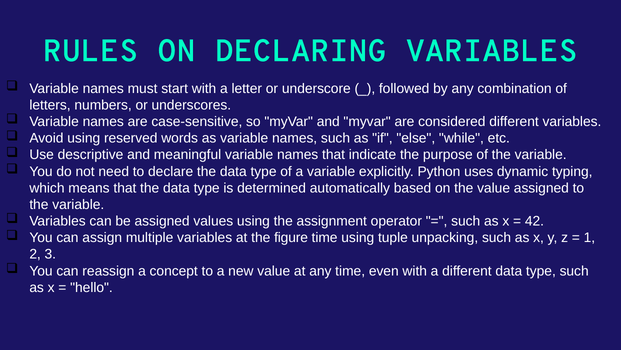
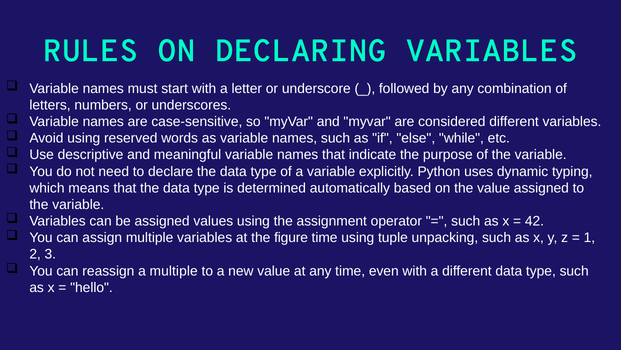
a concept: concept -> multiple
